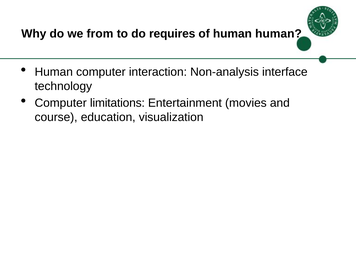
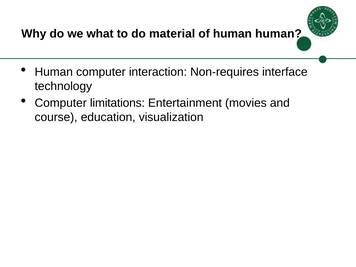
from: from -> what
requires: requires -> material
Non-analysis: Non-analysis -> Non-requires
